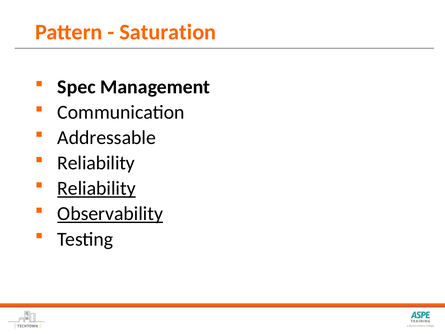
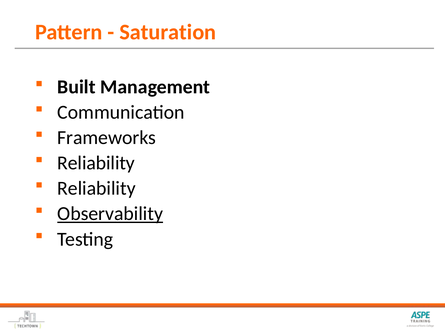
Spec: Spec -> Built
Addressable: Addressable -> Frameworks
Reliability at (96, 188) underline: present -> none
